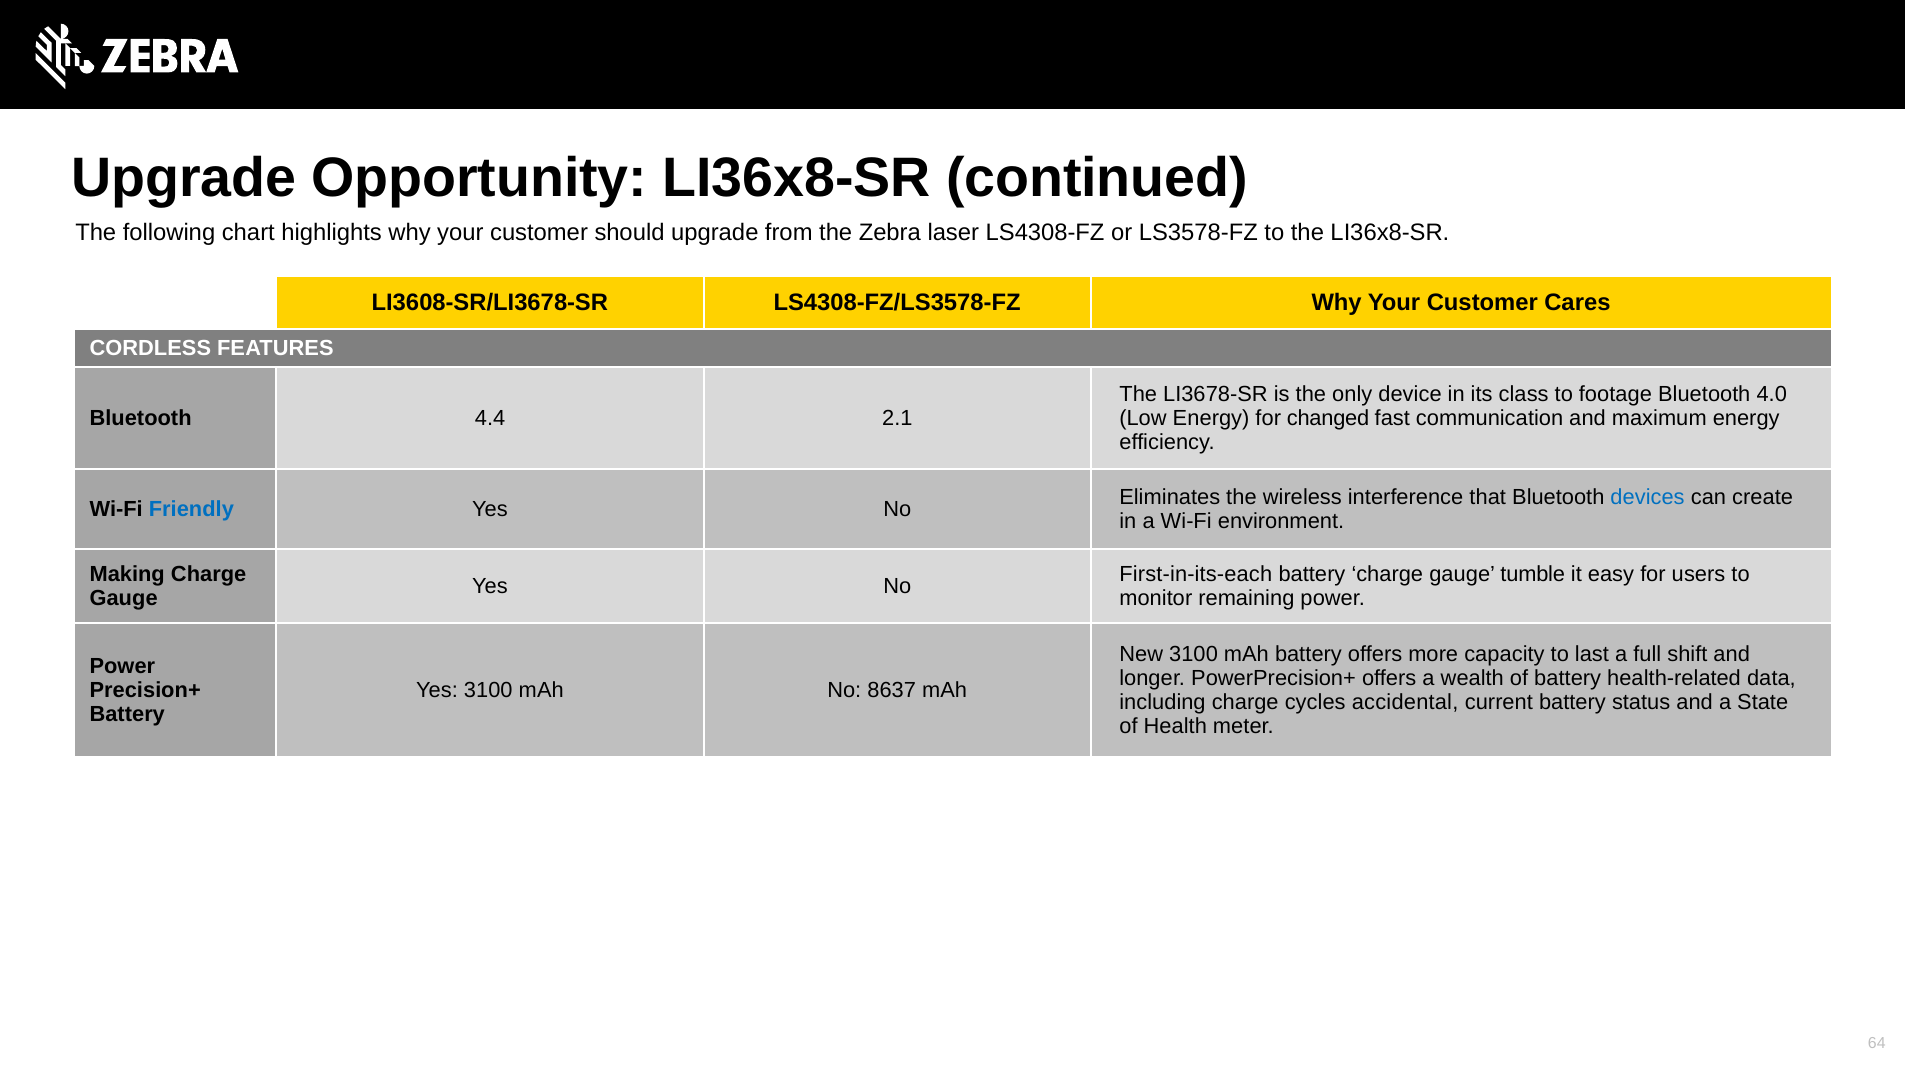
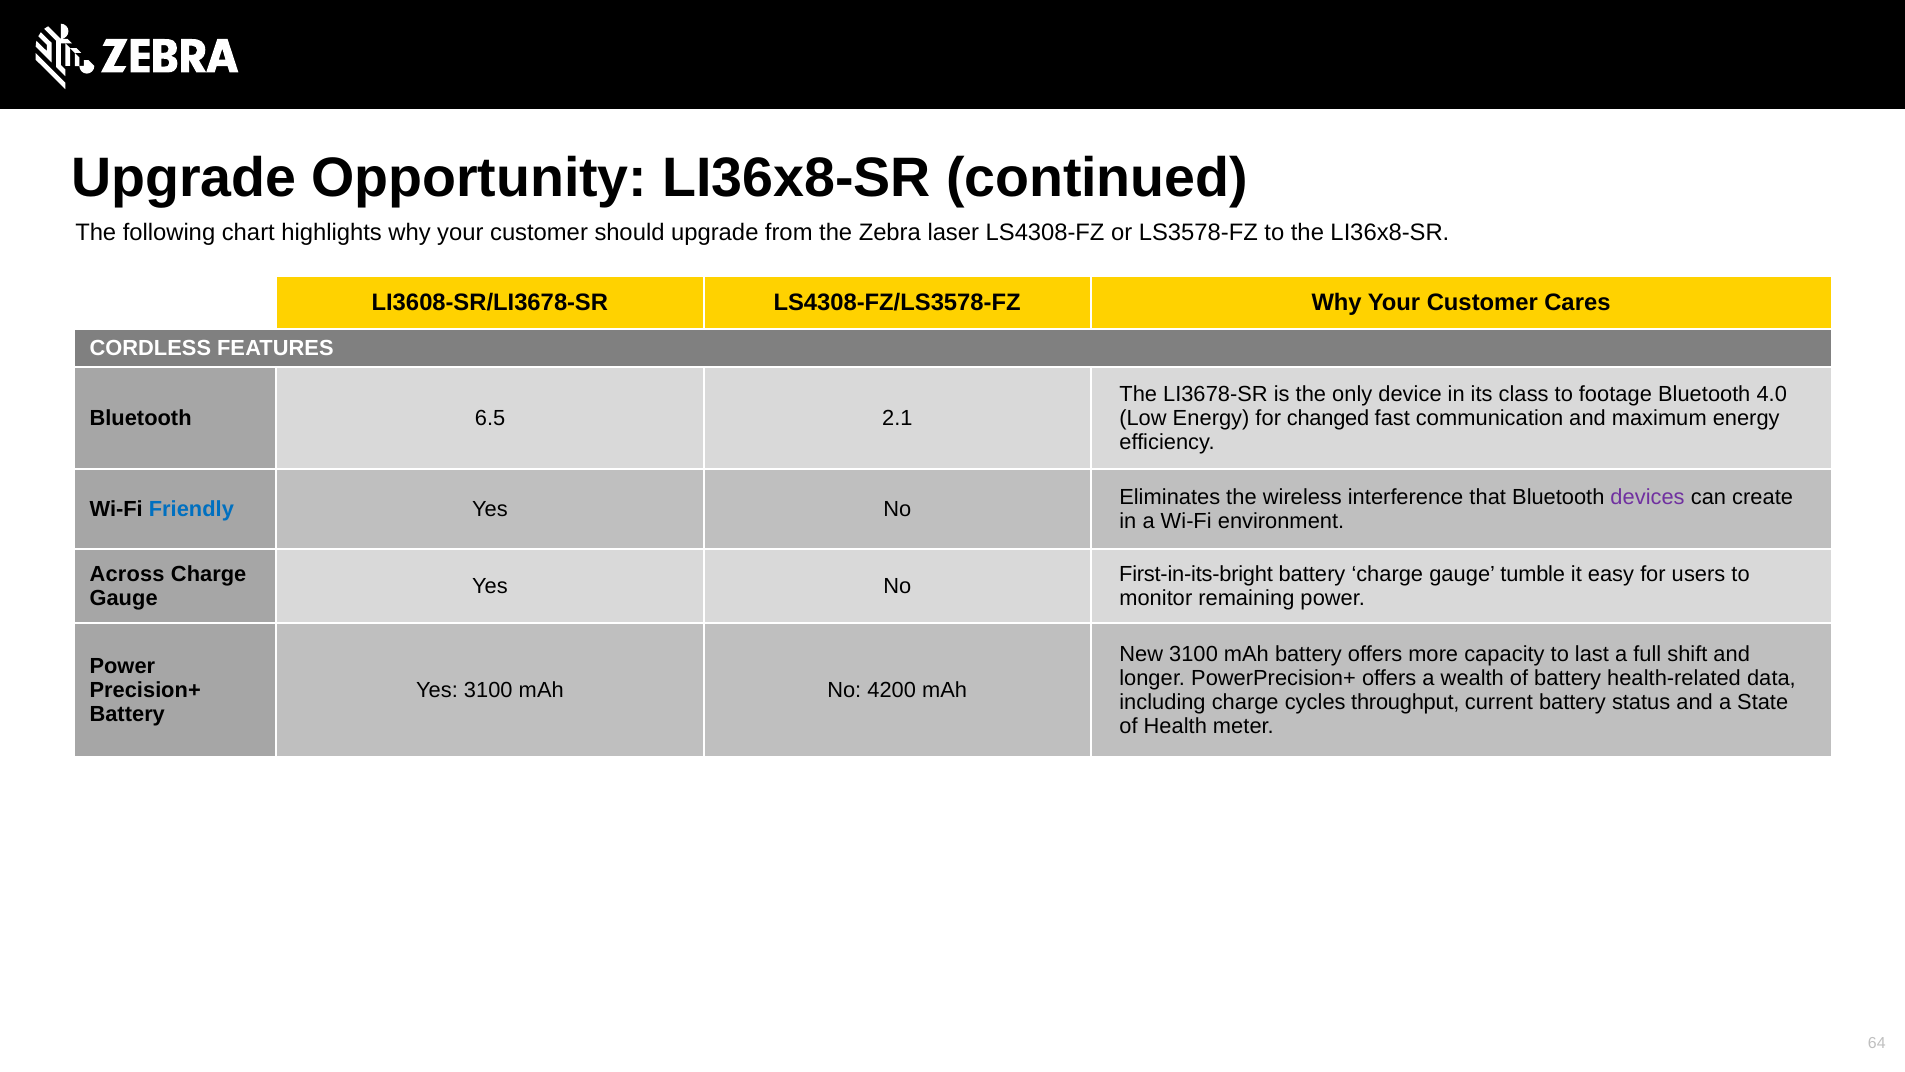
4.4: 4.4 -> 6.5
devices colour: blue -> purple
Making: Making -> Across
First-in-its-each: First-in-its-each -> First-in-its-bright
8637: 8637 -> 4200
accidental: accidental -> throughput
